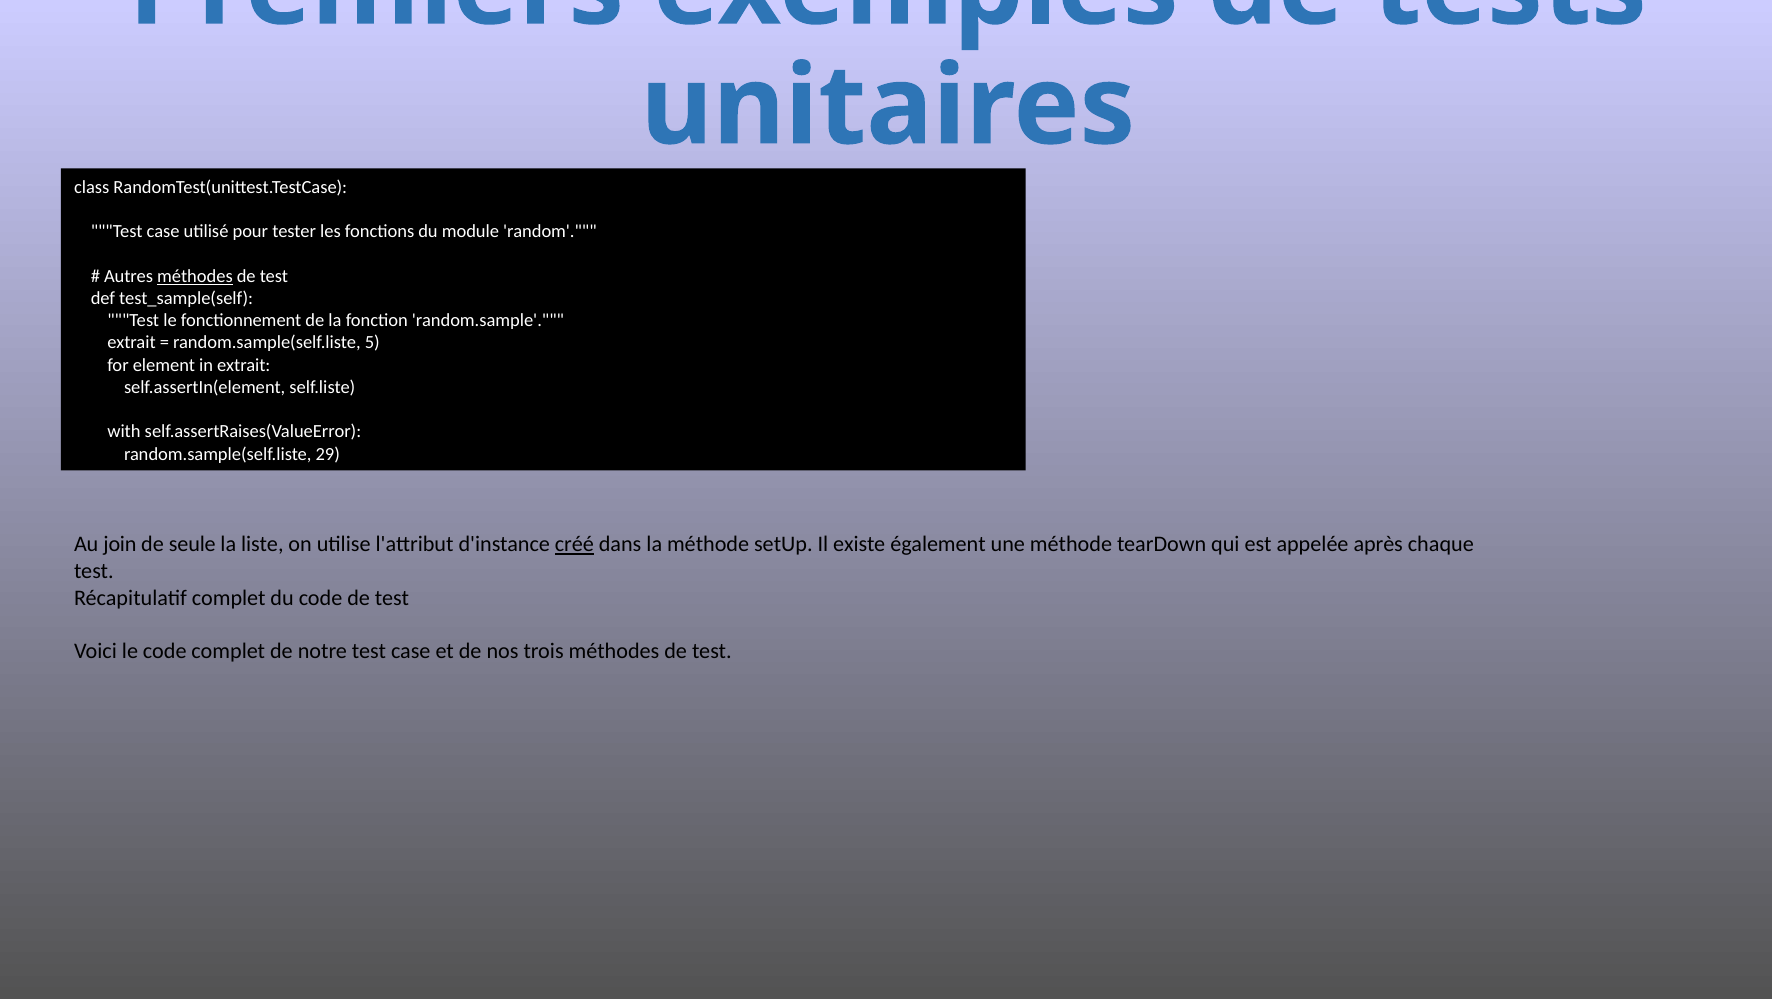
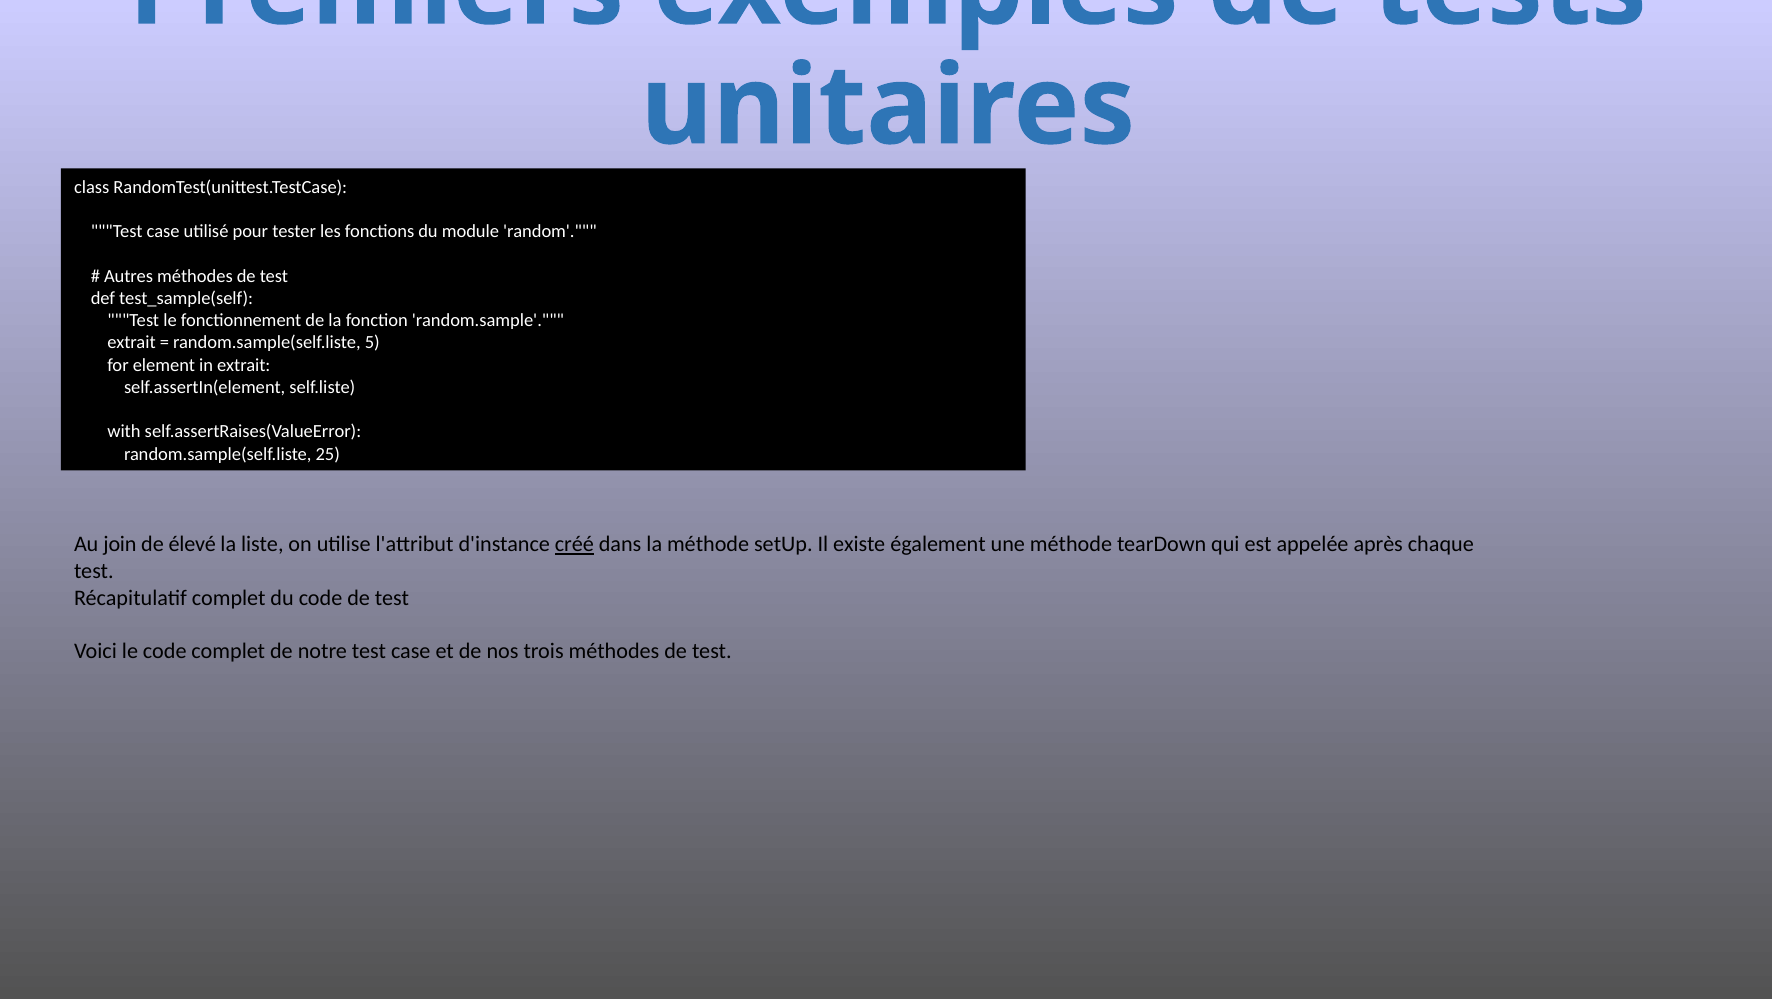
méthodes at (195, 276) underline: present -> none
29: 29 -> 25
seule: seule -> élevé
